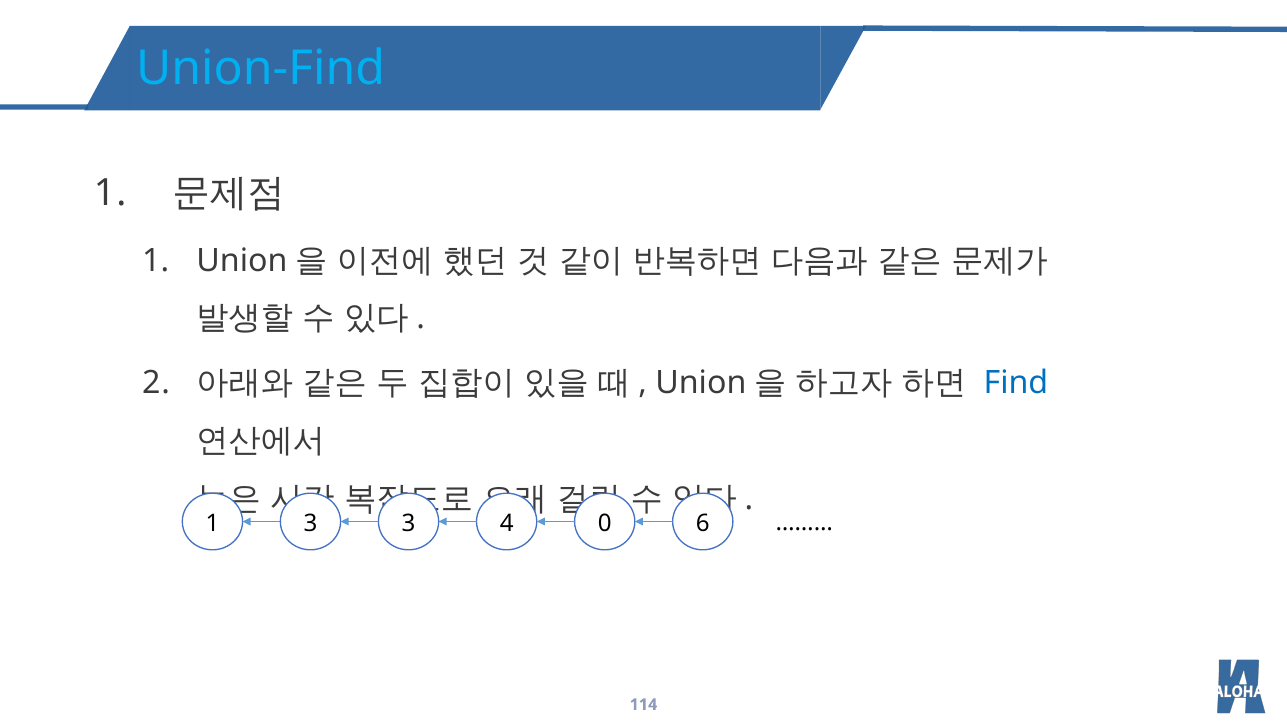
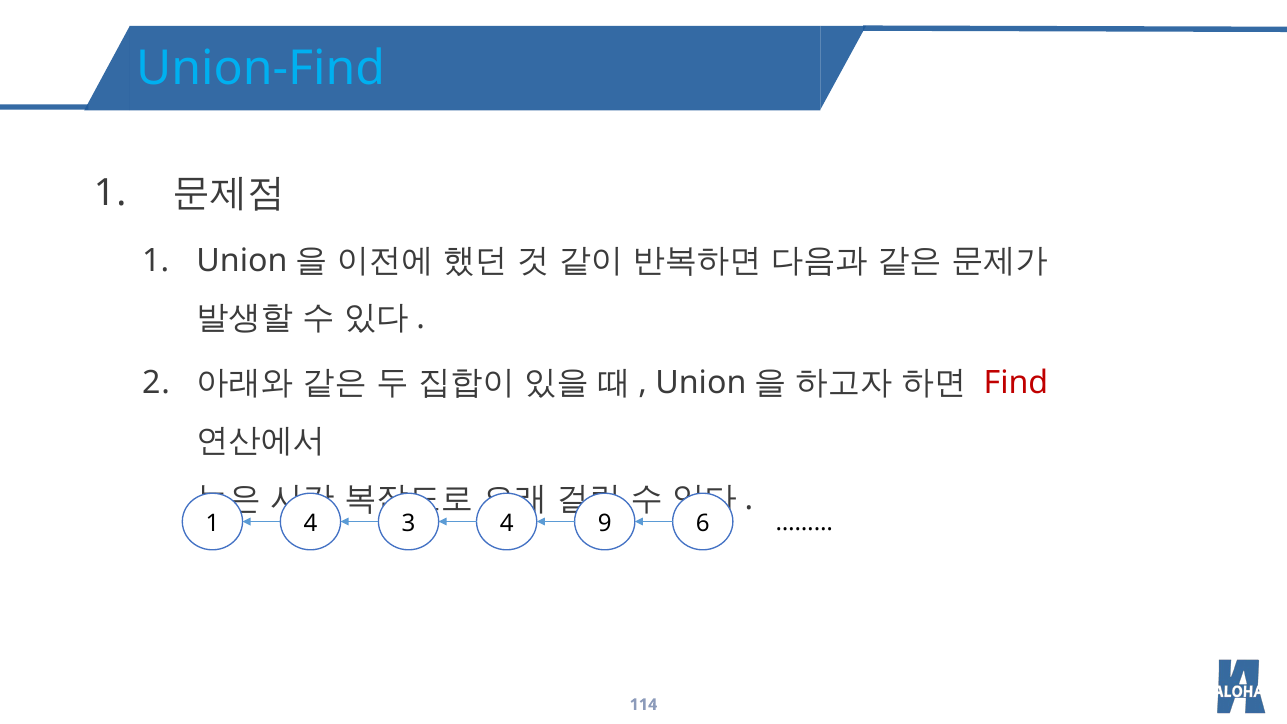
Find colour: blue -> red
1 3: 3 -> 4
0: 0 -> 9
